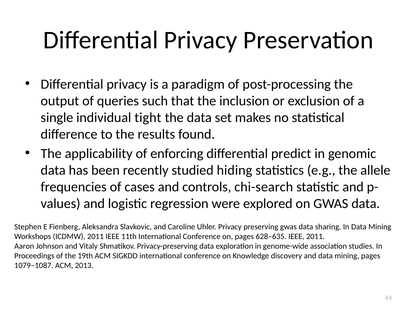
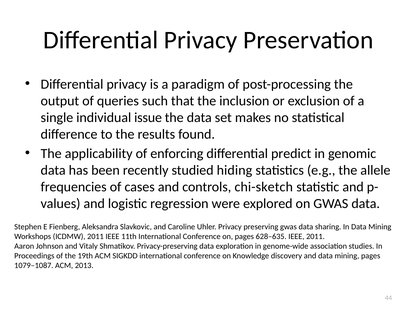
tight: tight -> issue
chi-search: chi-search -> chi-sketch
